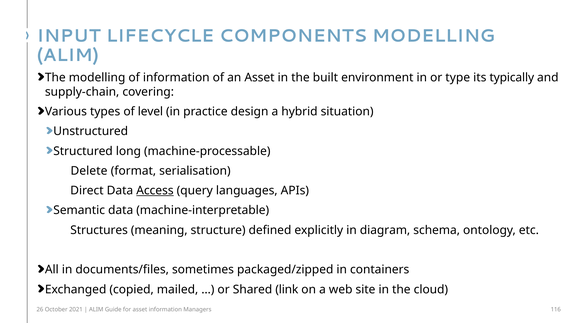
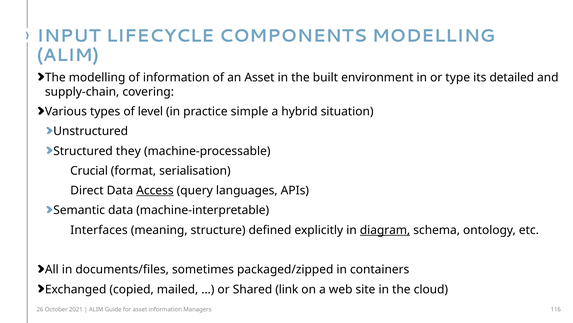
typically: typically -> detailed
design: design -> simple
long: long -> they
Delete: Delete -> Crucial
Structures: Structures -> Interfaces
diagram underline: none -> present
